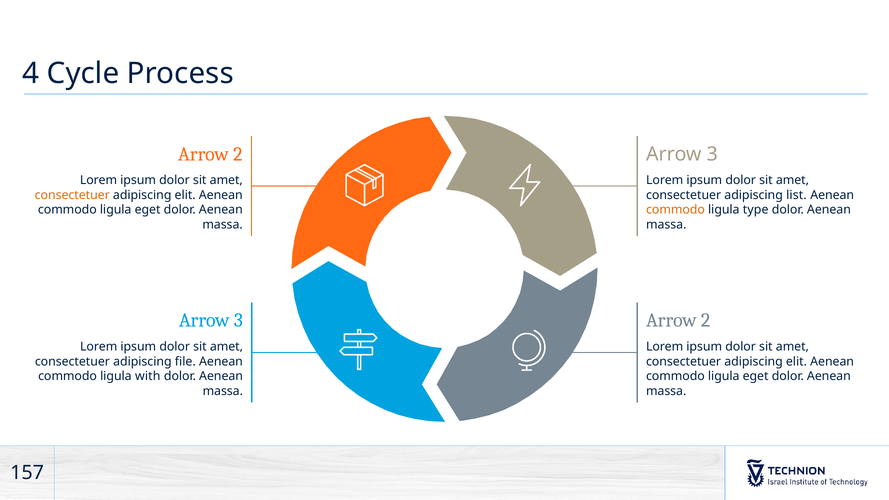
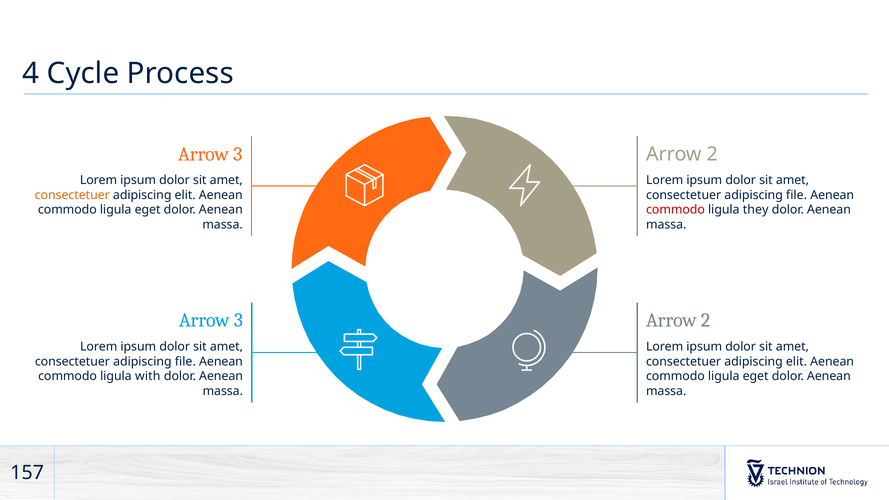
2 at (238, 154): 2 -> 3
3 at (712, 154): 3 -> 2
list at (796, 195): list -> file
commodo at (676, 210) colour: orange -> red
type: type -> they
